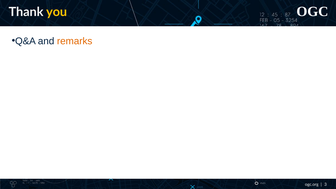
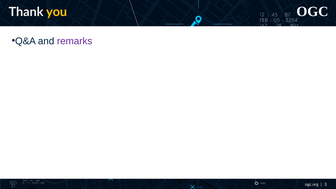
remarks colour: orange -> purple
